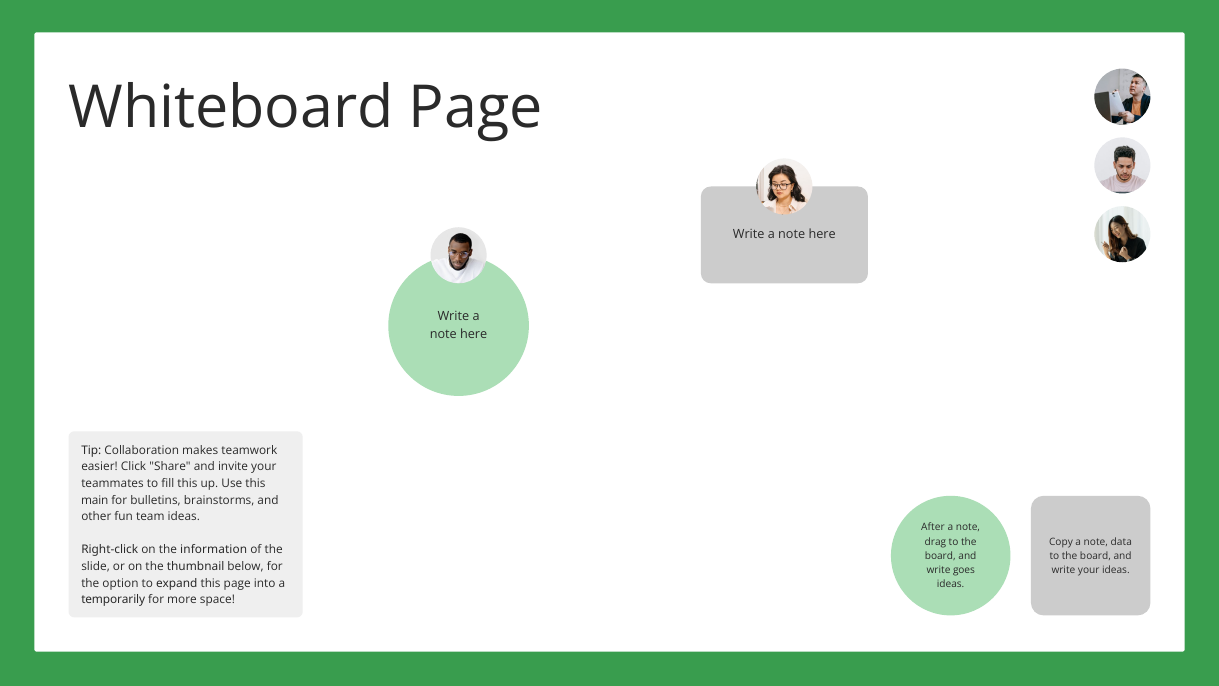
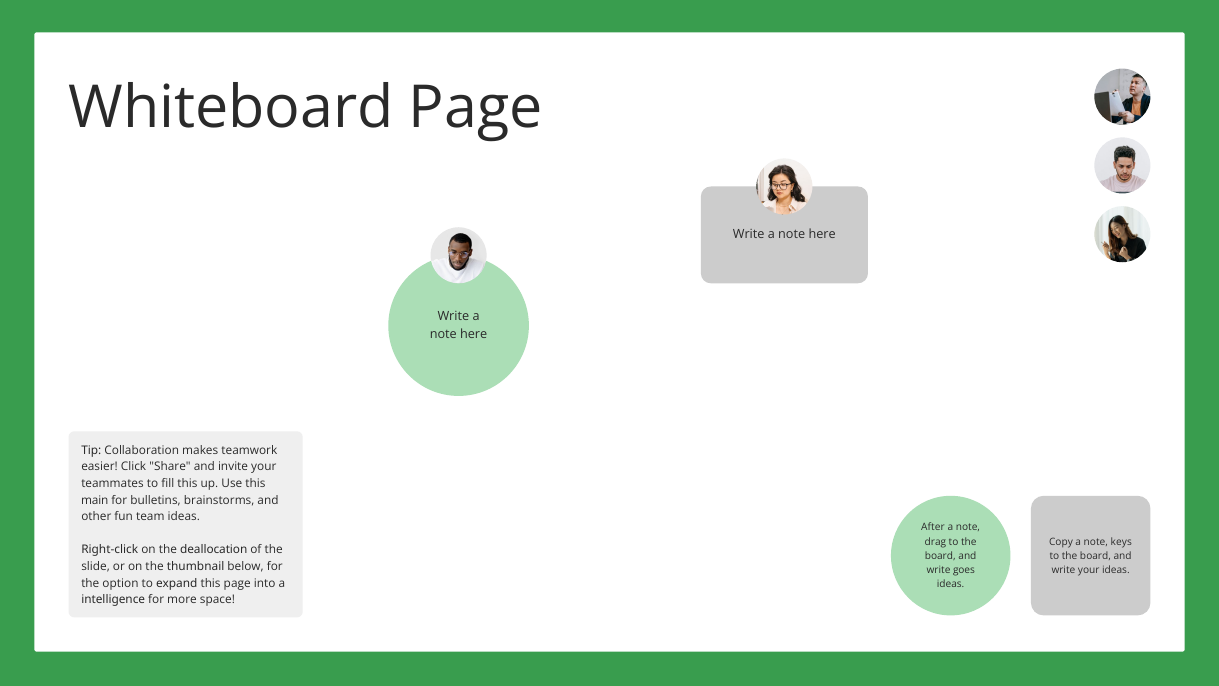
data: data -> keys
information: information -> deallocation
temporarily: temporarily -> intelligence
